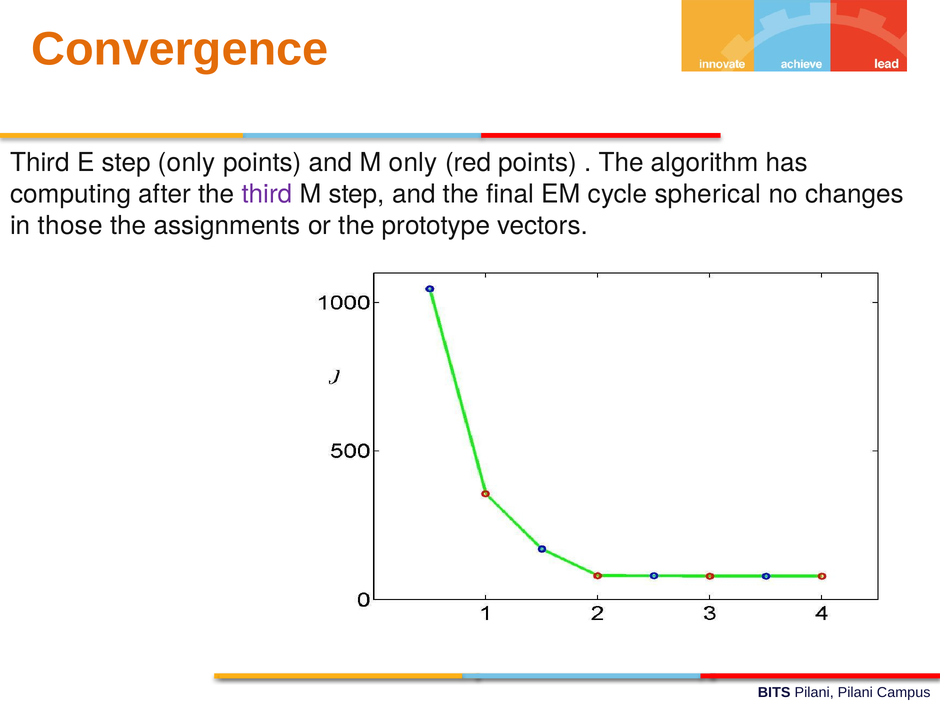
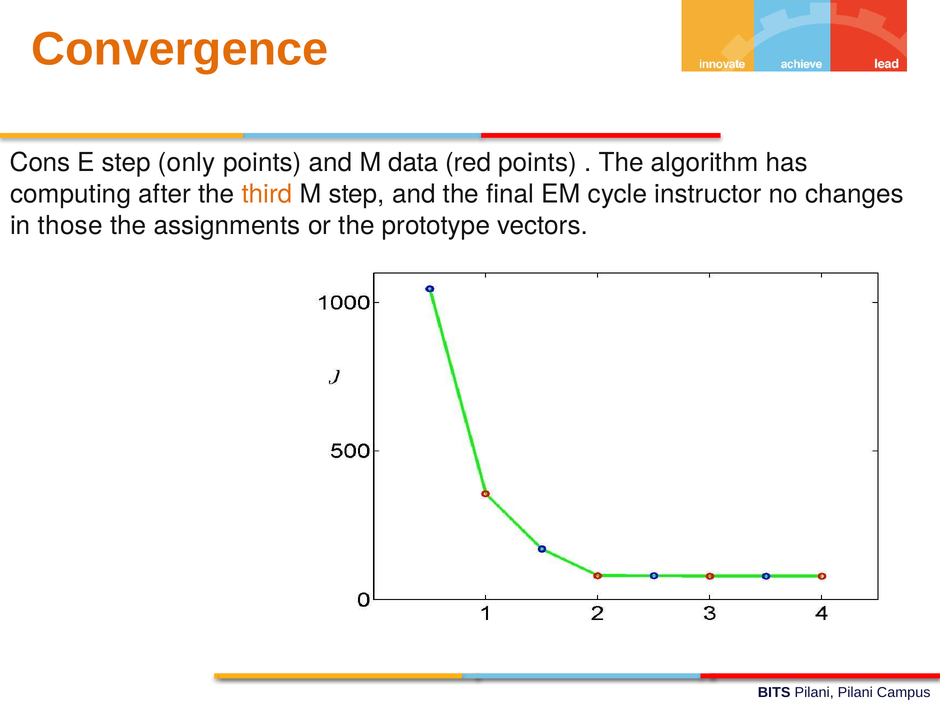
Third at (40, 163): Third -> Cons
M only: only -> data
third at (267, 194) colour: purple -> orange
spherical: spherical -> instructor
